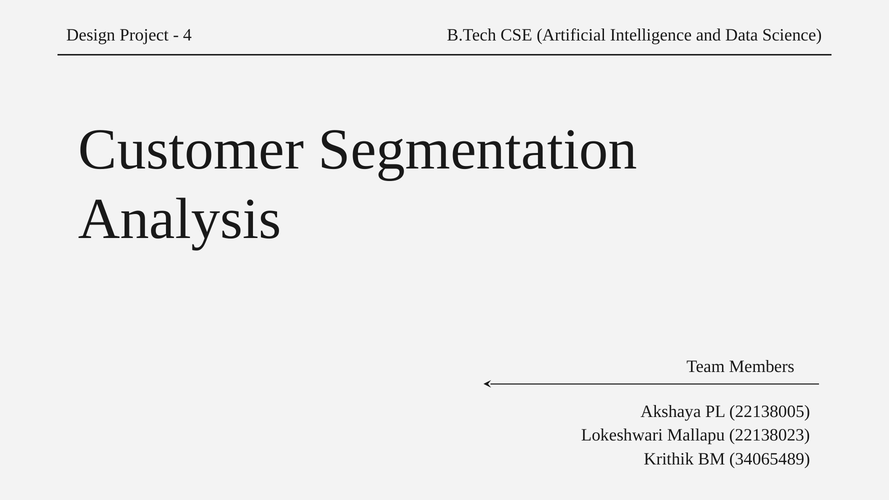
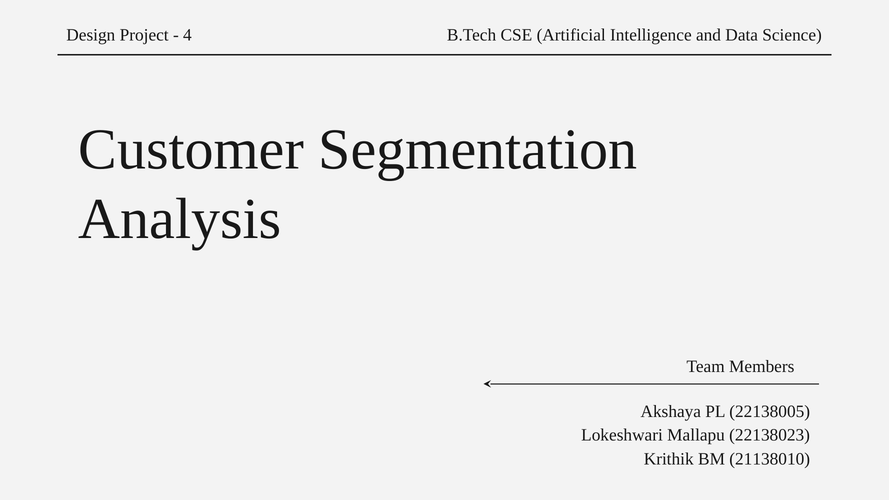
34065489: 34065489 -> 21138010
